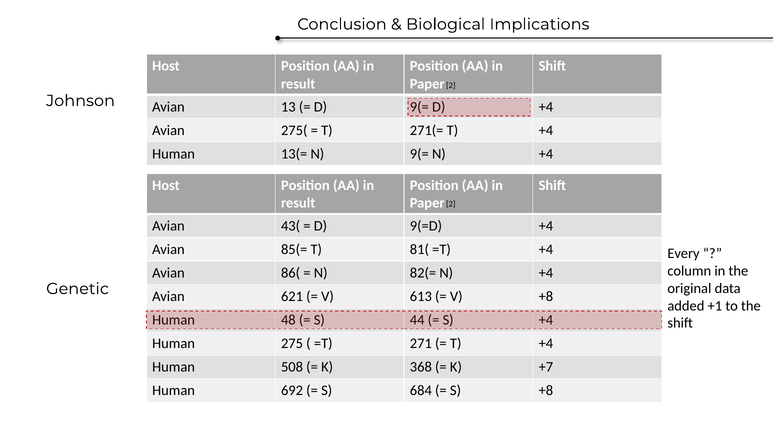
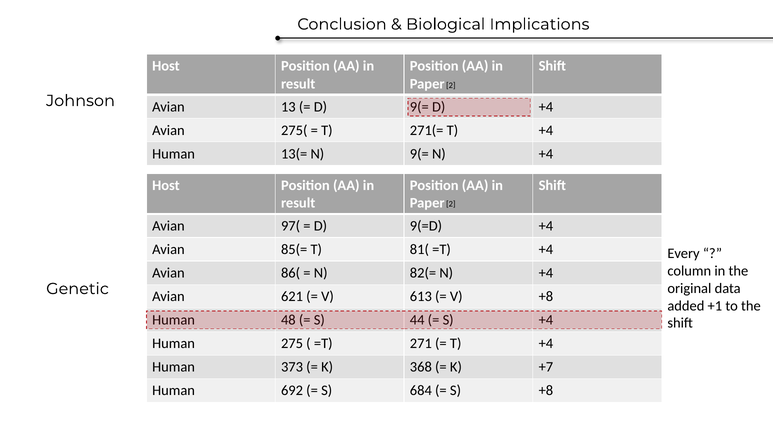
43(: 43( -> 97(
508: 508 -> 373
